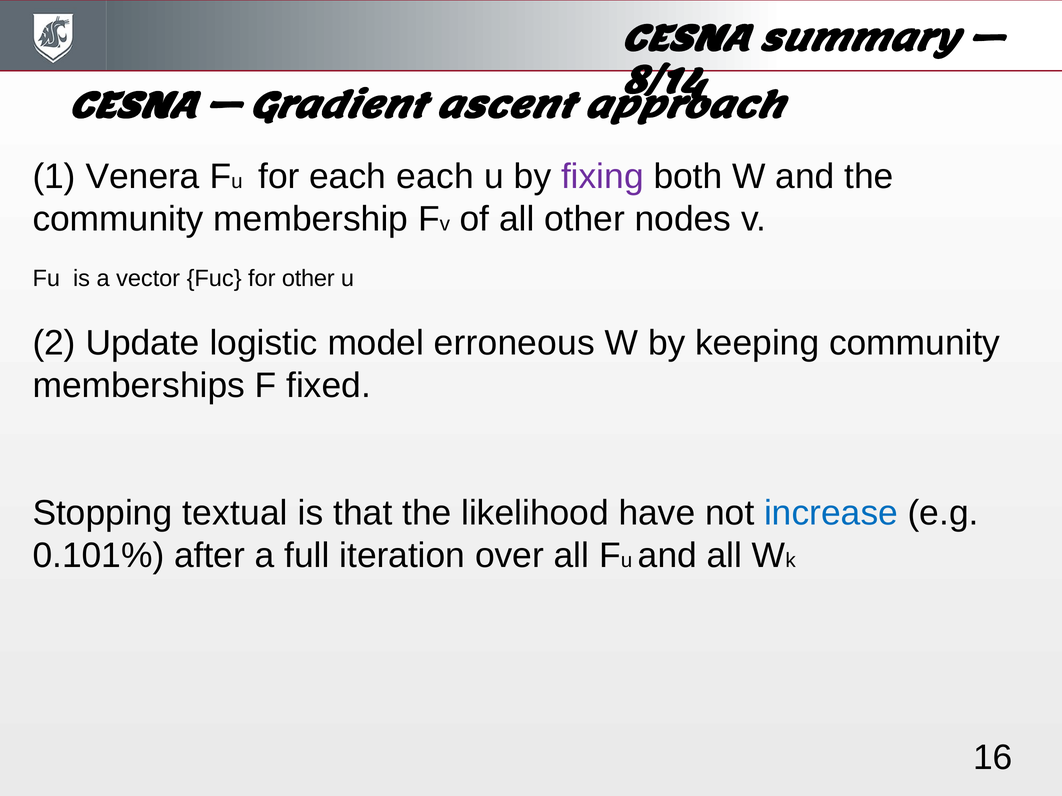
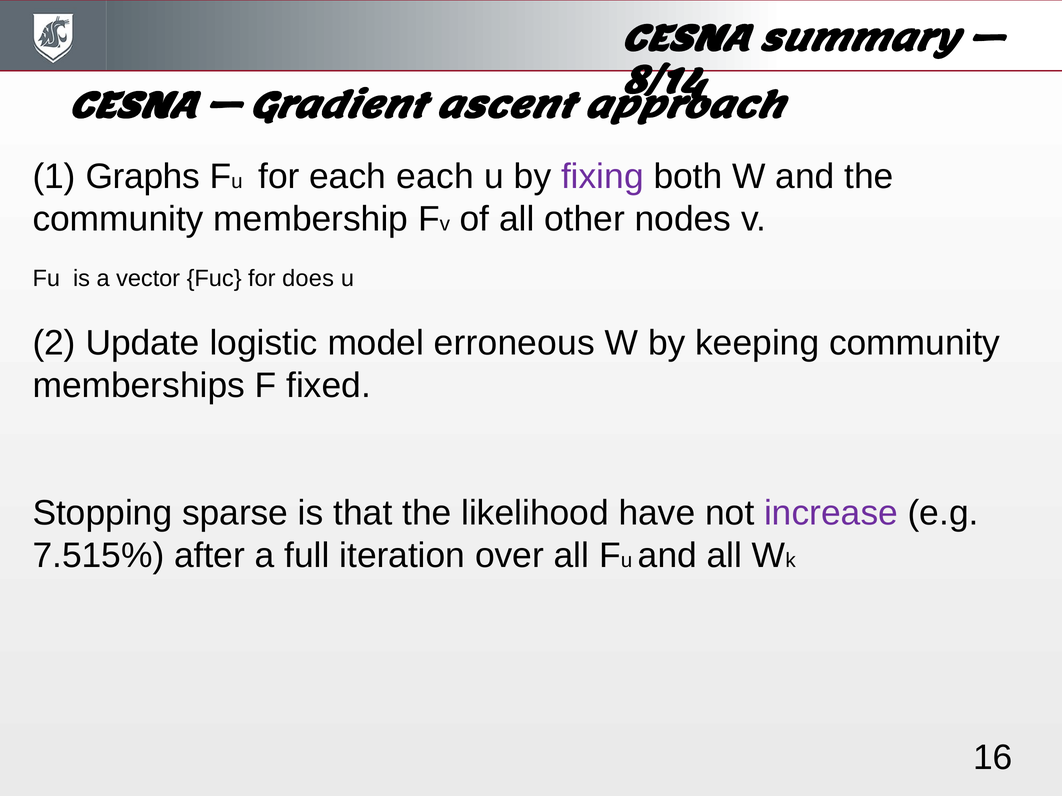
Venera: Venera -> Graphs
for other: other -> does
textual: textual -> sparse
increase colour: blue -> purple
0.101%: 0.101% -> 7.515%
